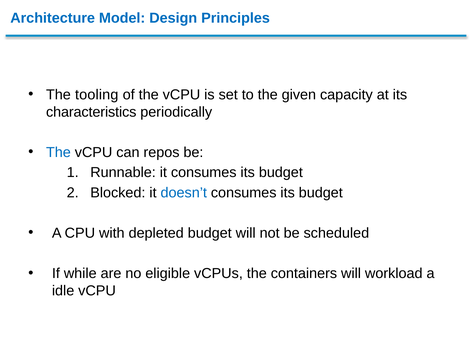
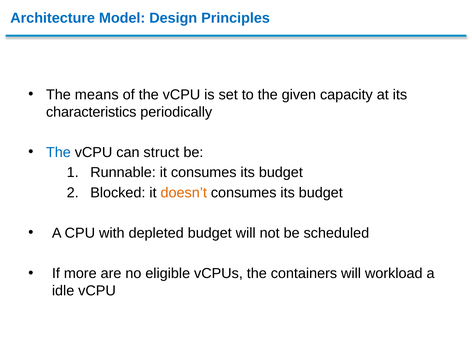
tooling: tooling -> means
repos: repos -> struct
doesn’t colour: blue -> orange
while: while -> more
